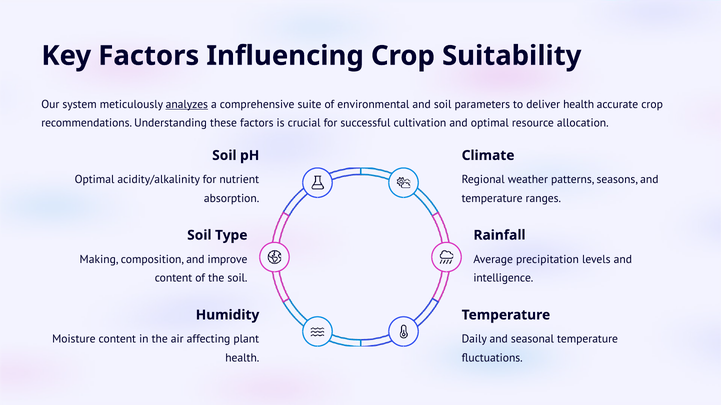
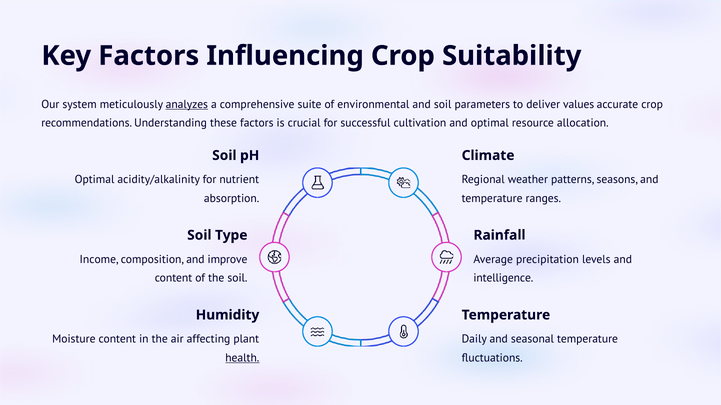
deliver health: health -> values
Making: Making -> Income
health at (242, 358) underline: none -> present
